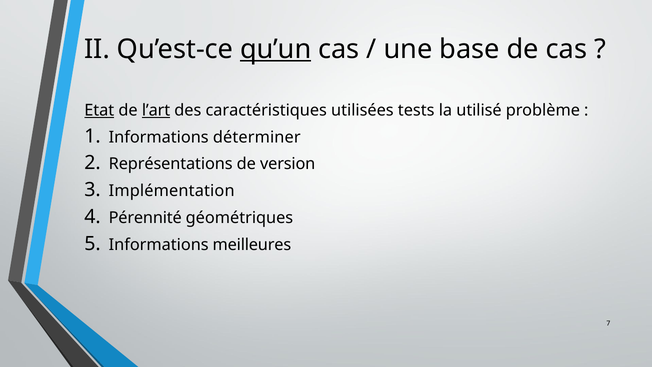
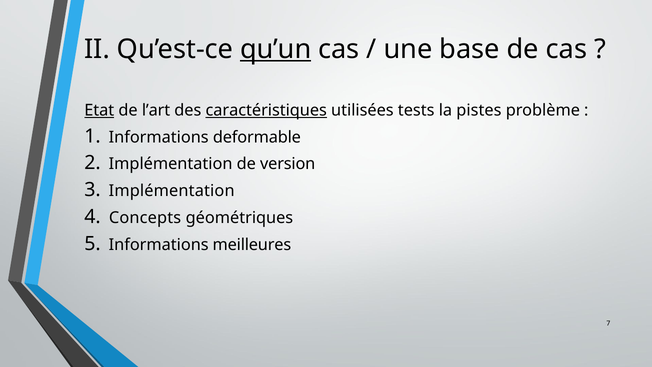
l’art underline: present -> none
caractéristiques underline: none -> present
utilisé: utilisé -> pistes
déterminer: déterminer -> deformable
Représentations at (171, 164): Représentations -> Implémentation
Pérennité: Pérennité -> Concepts
